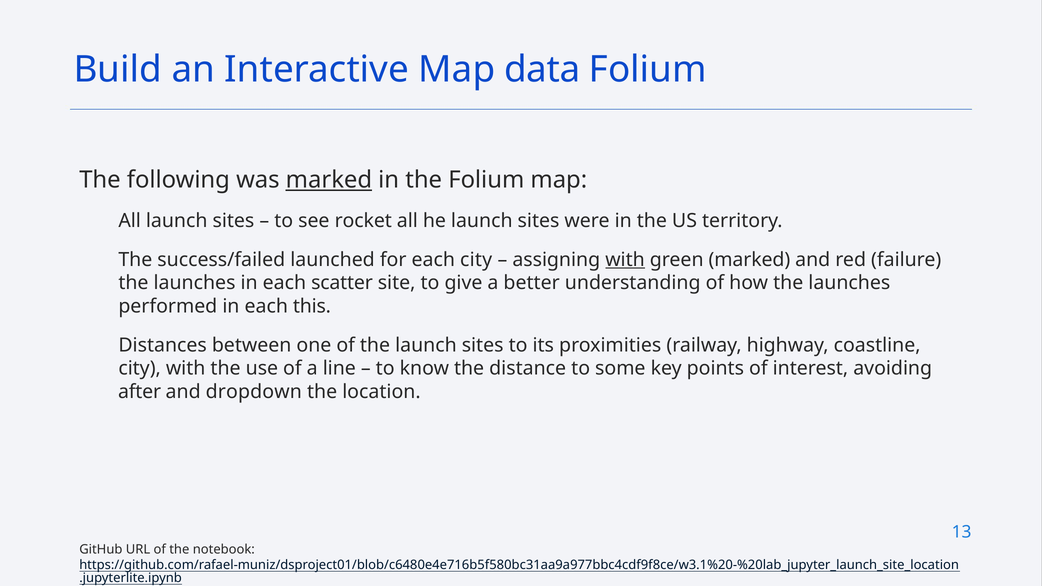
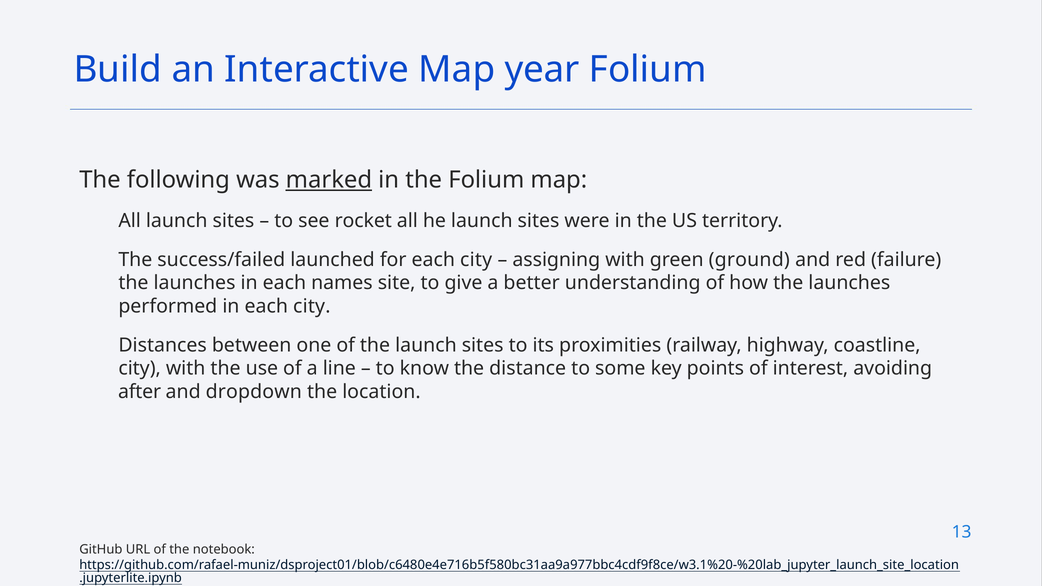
data: data -> year
with at (625, 260) underline: present -> none
green marked: marked -> ground
scatter: scatter -> names
in each this: this -> city
